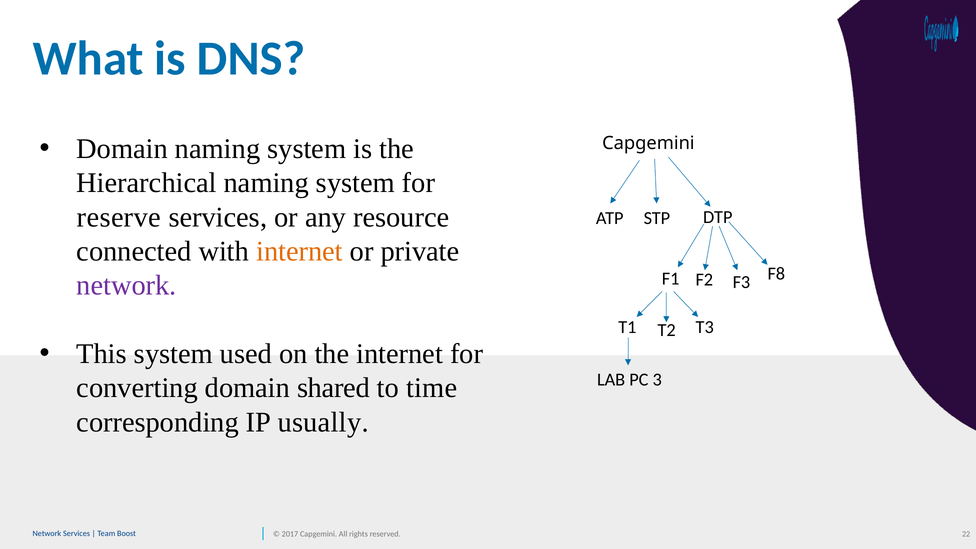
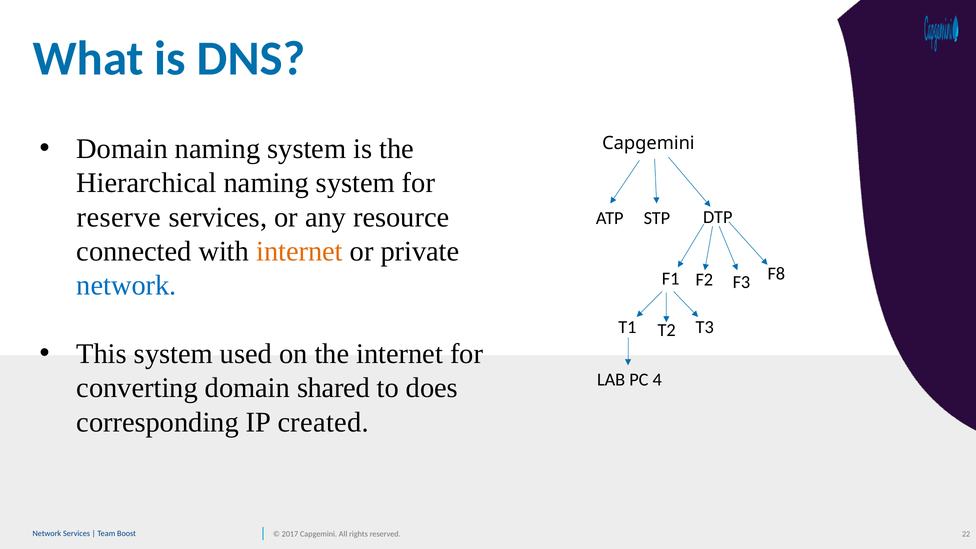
network at (127, 285) colour: purple -> blue
3: 3 -> 4
time: time -> does
usually: usually -> created
